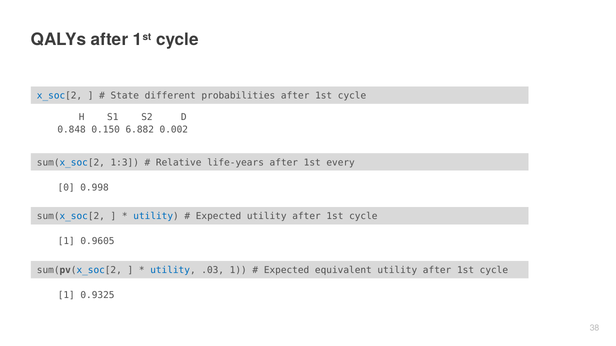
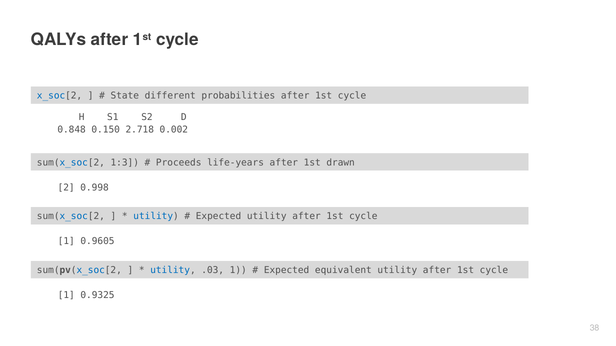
6.882: 6.882 -> 2.718
Relative: Relative -> Proceeds
every: every -> drawn
0: 0 -> 2
